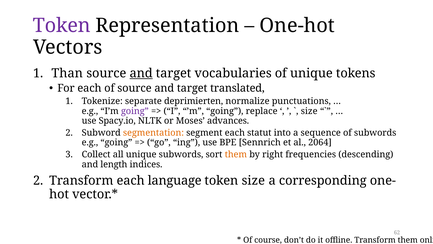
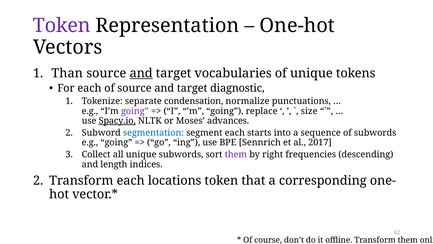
translated: translated -> diagnostic
deprimierten: deprimierten -> condensation
Spacy.io underline: none -> present
segmentation colour: orange -> blue
statut: statut -> starts
2064: 2064 -> 2017
them at (236, 154) colour: orange -> purple
language: language -> locations
token size: size -> that
